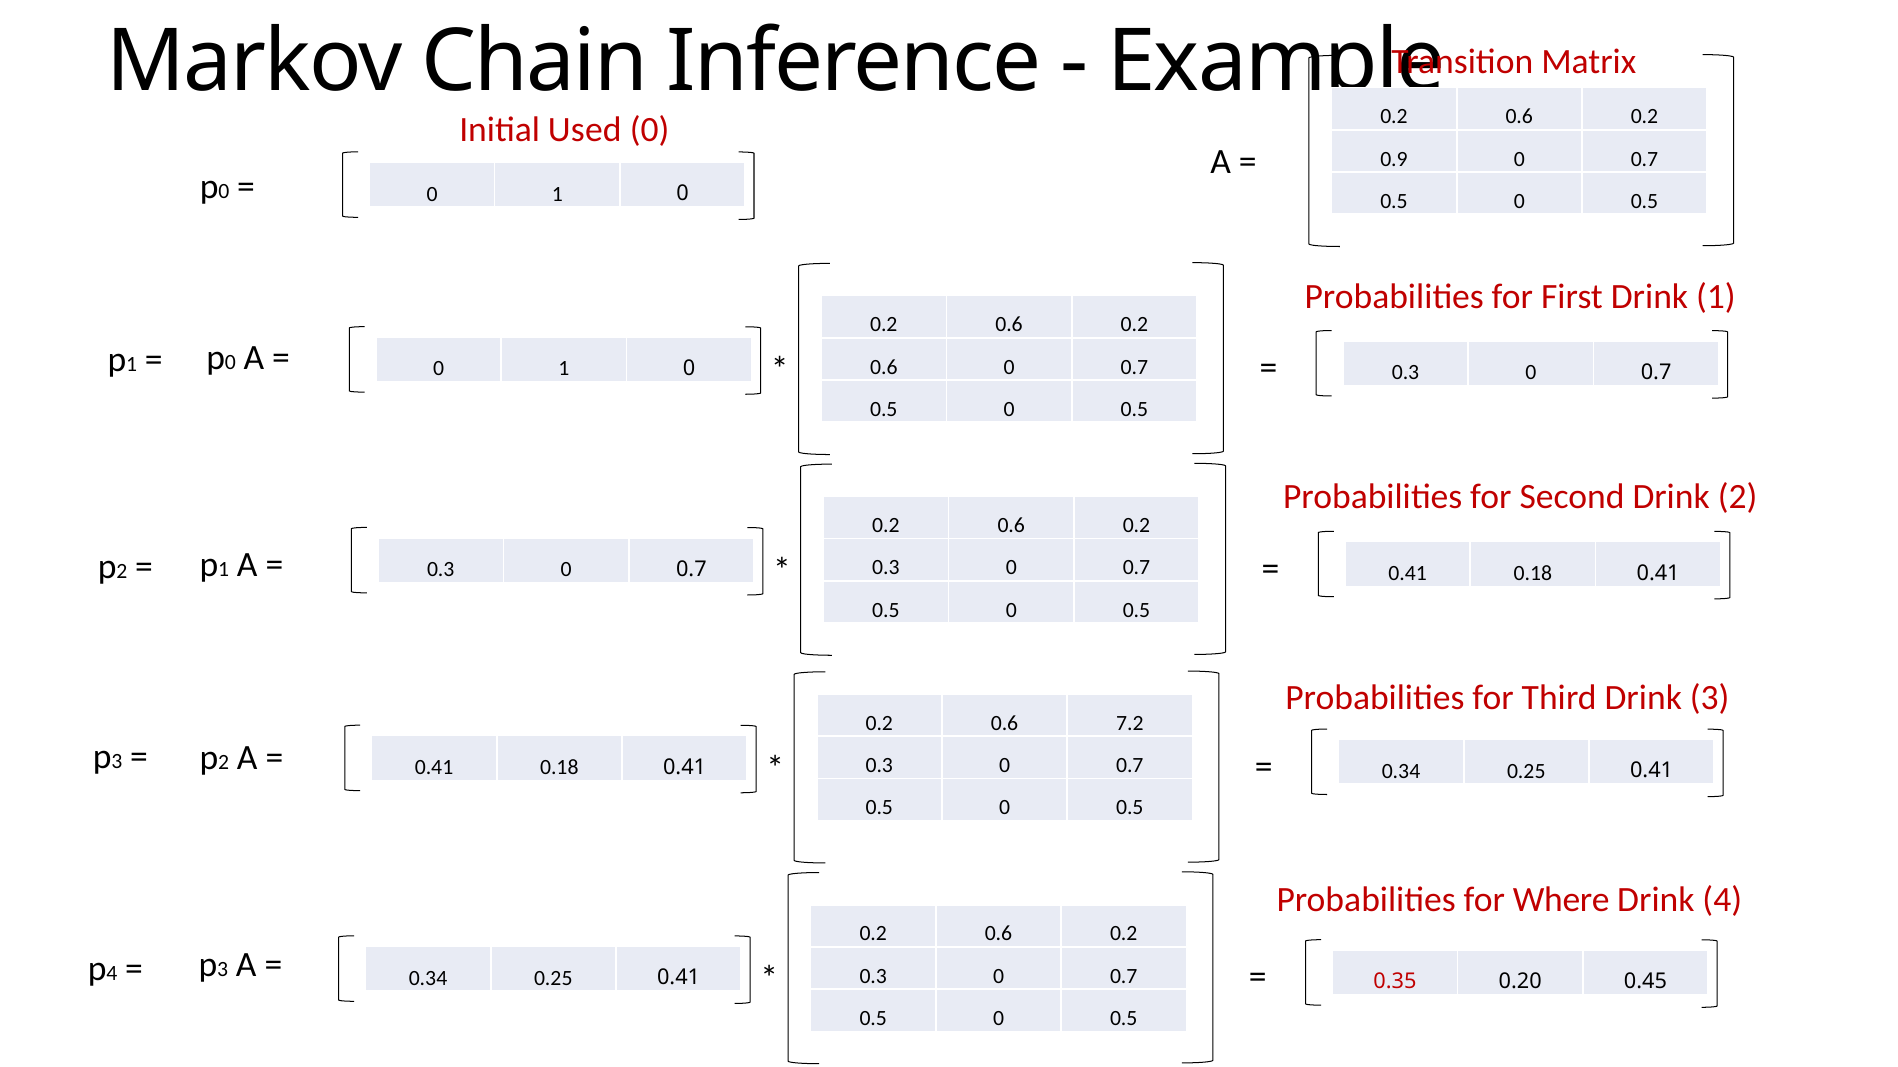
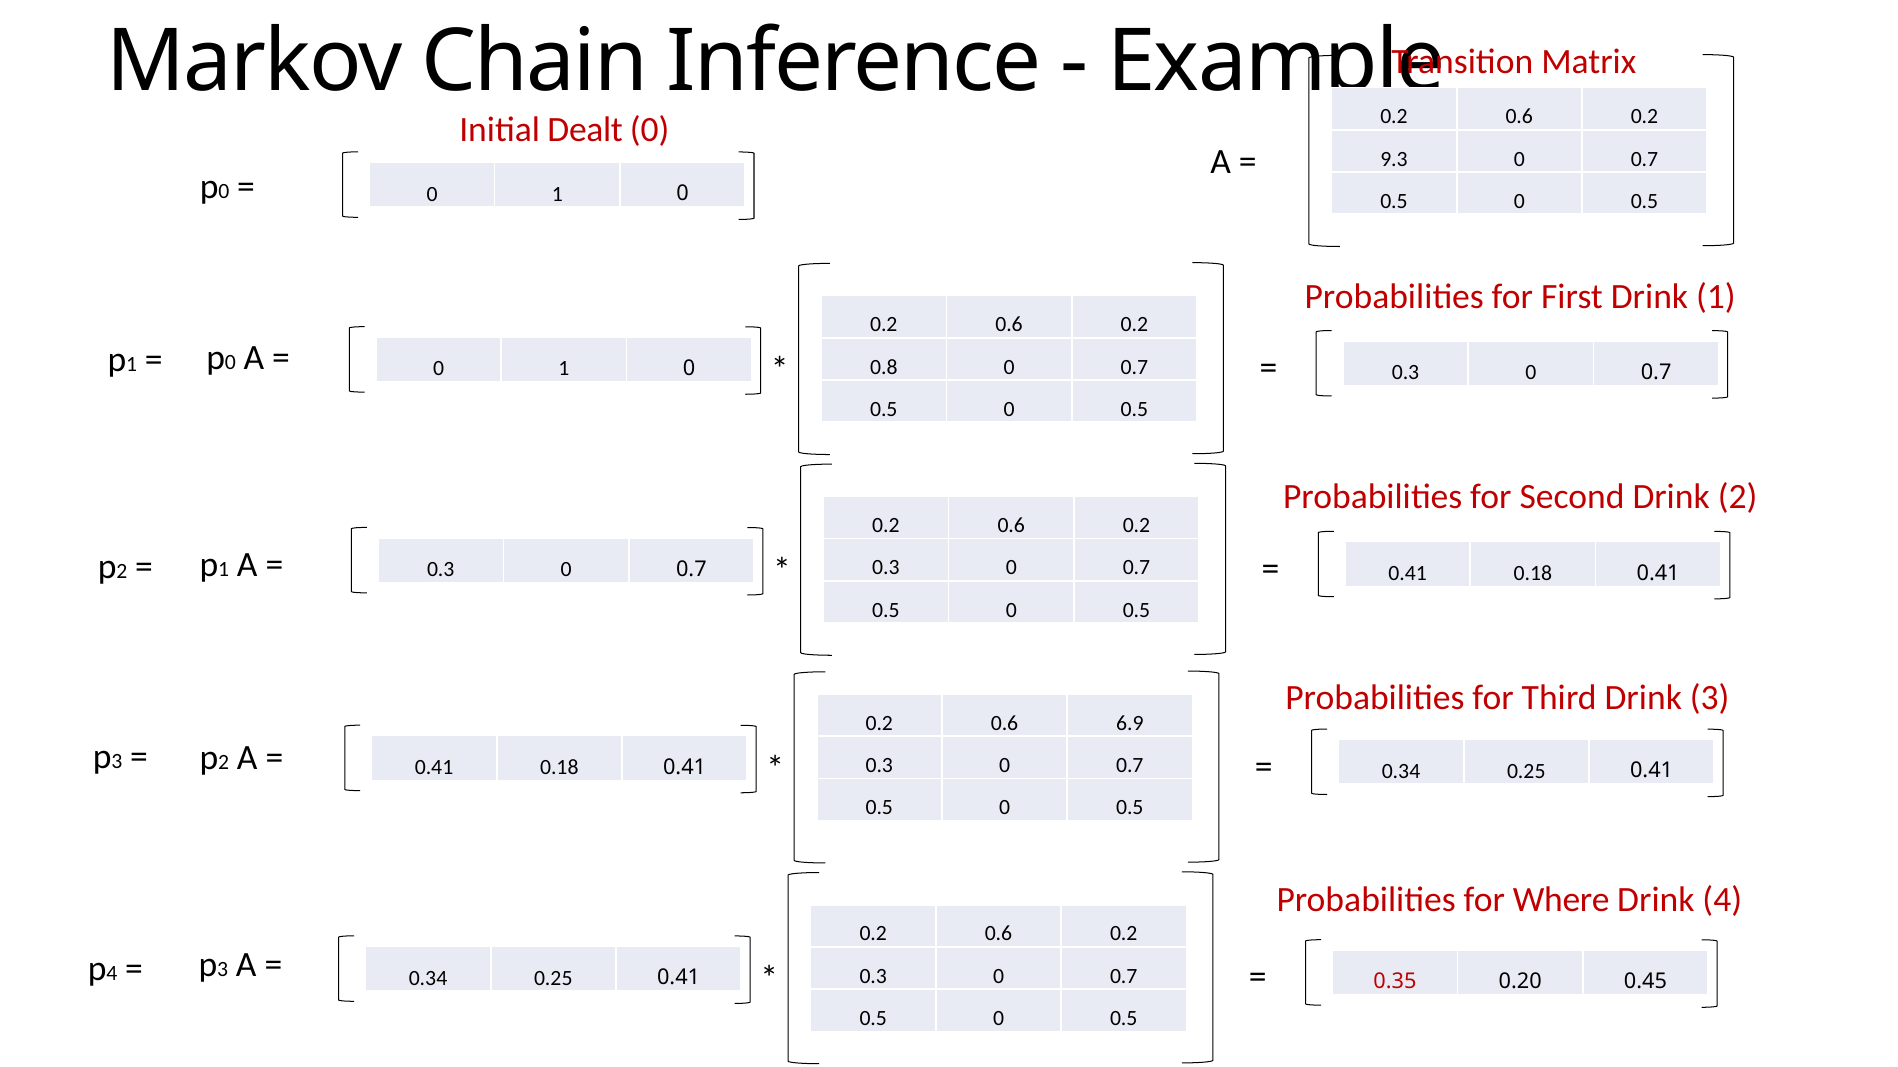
Used: Used -> Dealt
0.9: 0.9 -> 9.3
0.6 at (884, 367): 0.6 -> 0.8
7.2: 7.2 -> 6.9
